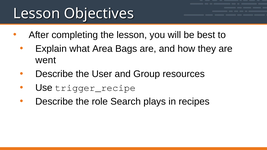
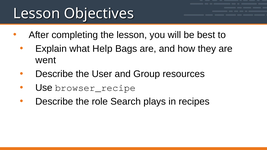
Area: Area -> Help
trigger_recipe: trigger_recipe -> browser_recipe
